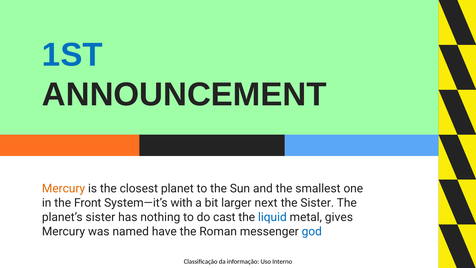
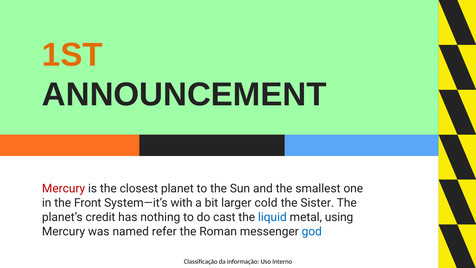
1ST colour: blue -> orange
Mercury at (64, 189) colour: orange -> red
next: next -> cold
planet’s sister: sister -> credit
gives: gives -> using
have: have -> refer
